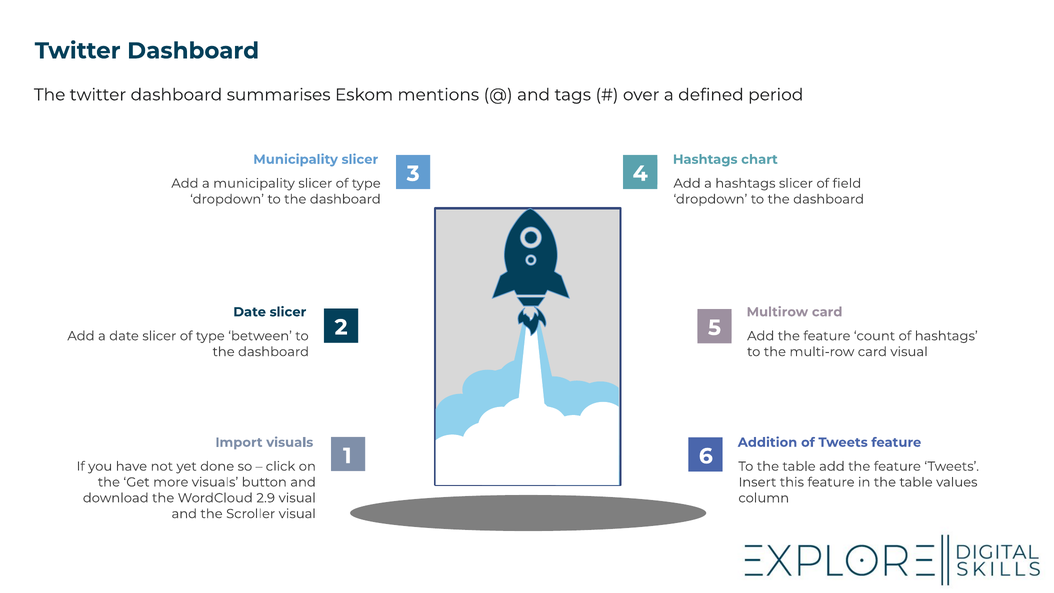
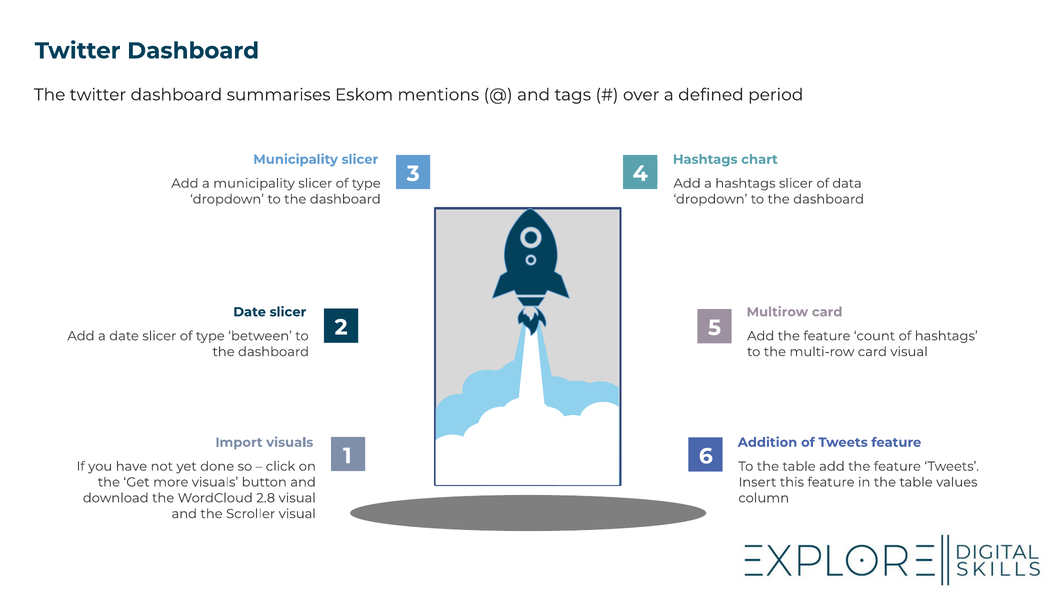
field: field -> data
2.9: 2.9 -> 2.8
